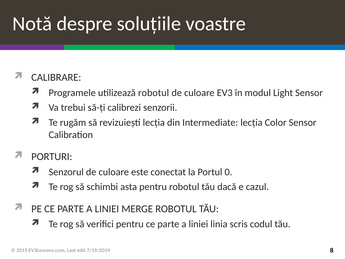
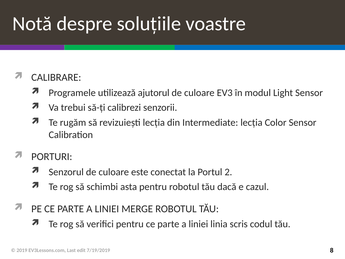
utilizează robotul: robotul -> ajutorul
0: 0 -> 2
